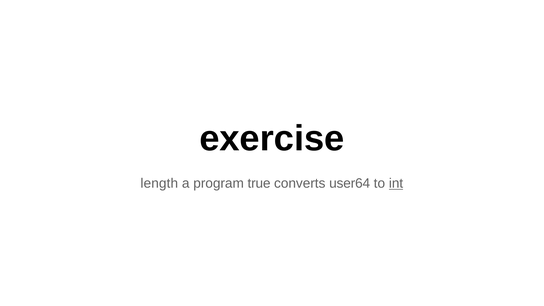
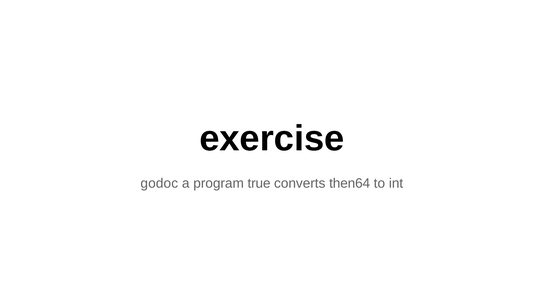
length: length -> godoc
user64: user64 -> then64
int underline: present -> none
